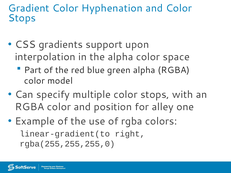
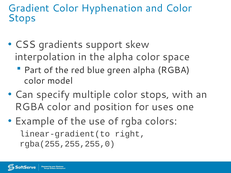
upon: upon -> skew
alley: alley -> uses
